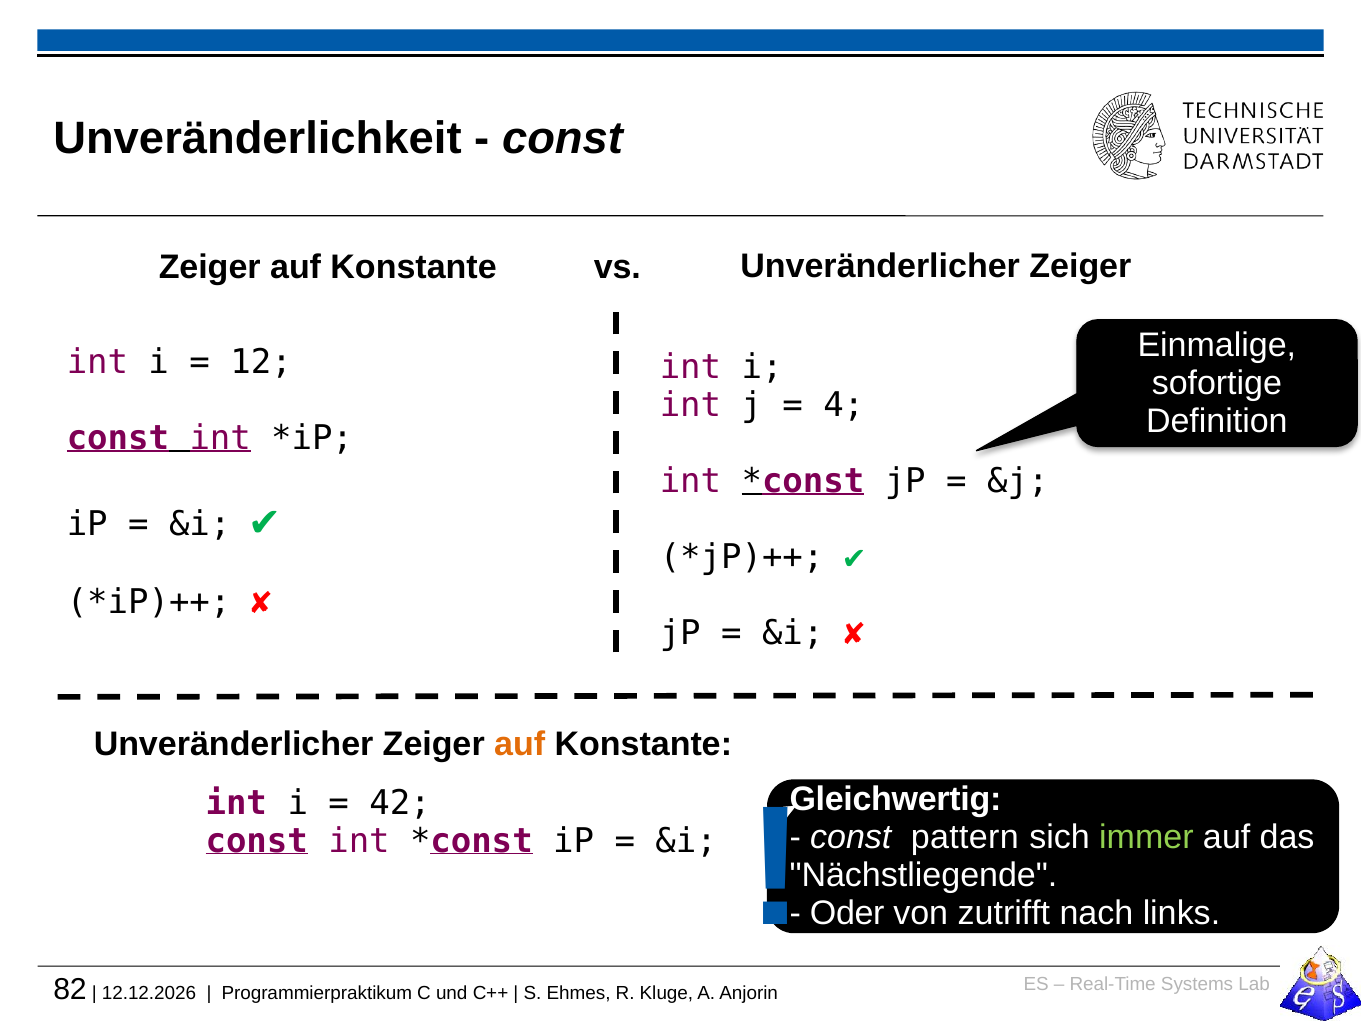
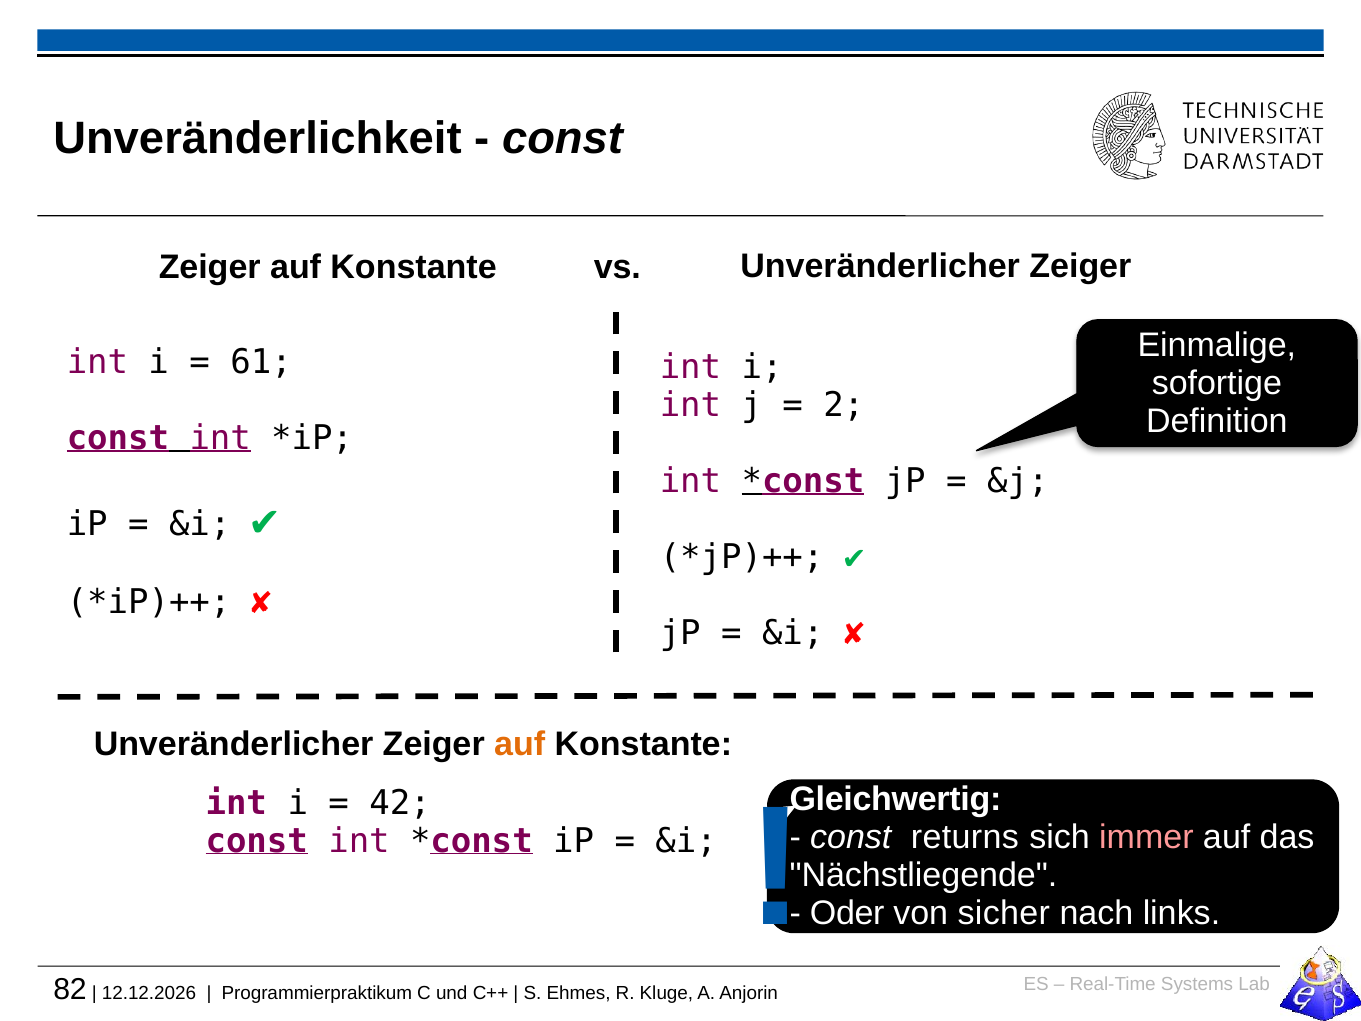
12: 12 -> 61
4: 4 -> 2
pattern: pattern -> returns
immer colour: light green -> pink
zutrifft: zutrifft -> sicher
